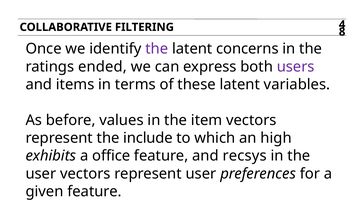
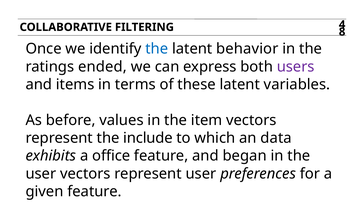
the at (157, 49) colour: purple -> blue
concerns: concerns -> behavior
high: high -> data
recsys: recsys -> began
